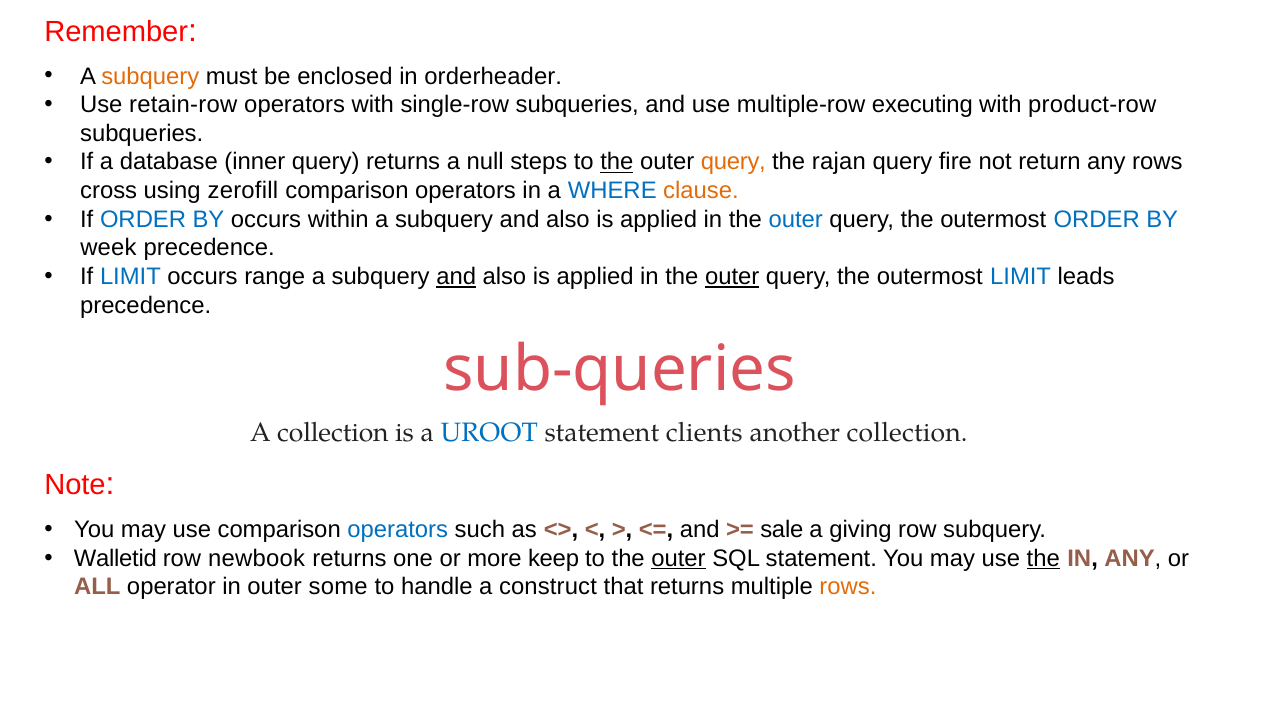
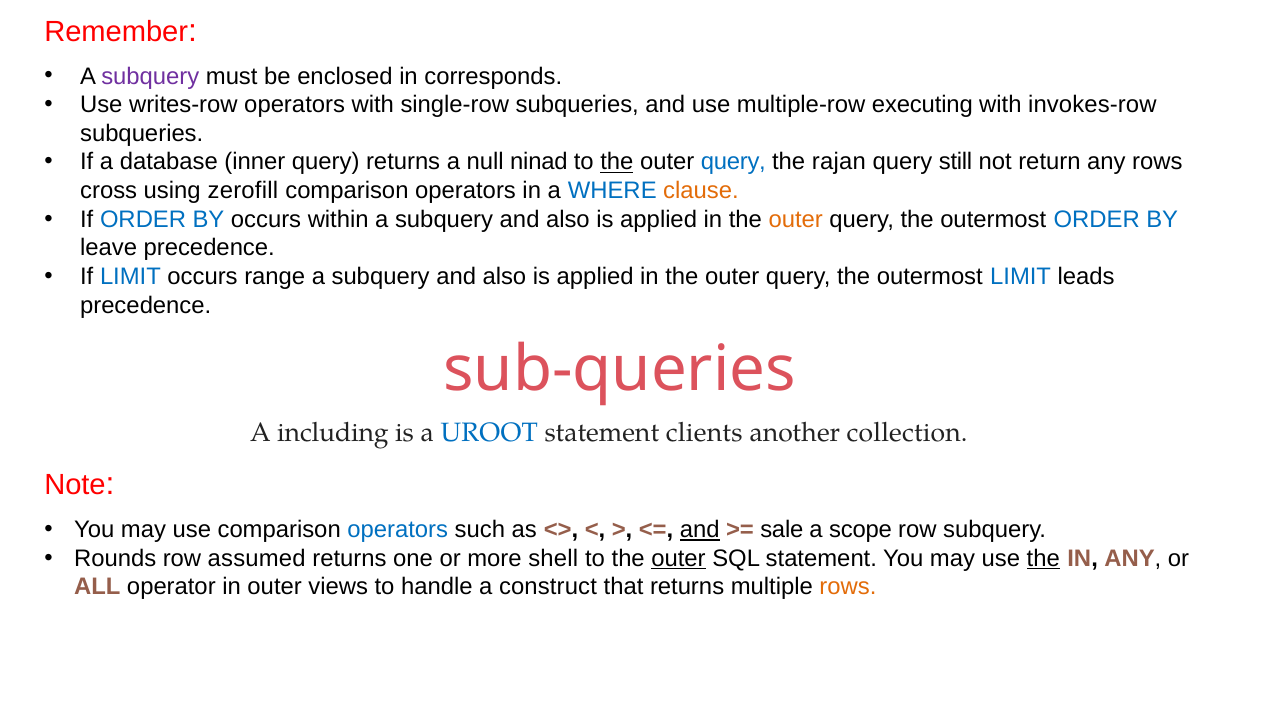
subquery at (150, 76) colour: orange -> purple
orderheader: orderheader -> corresponds
retain-row: retain-row -> writes-row
product-row: product-row -> invokes-row
steps: steps -> ninad
query at (733, 162) colour: orange -> blue
fire: fire -> still
outer at (796, 219) colour: blue -> orange
week: week -> leave
and at (456, 276) underline: present -> none
outer at (732, 276) underline: present -> none
A collection: collection -> including
and at (700, 529) underline: none -> present
giving: giving -> scope
Walletid: Walletid -> Rounds
newbook: newbook -> assumed
keep: keep -> shell
some: some -> views
